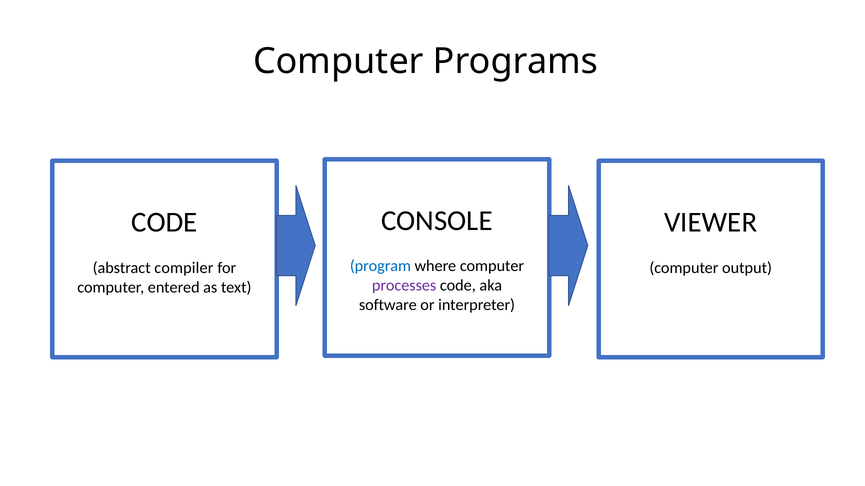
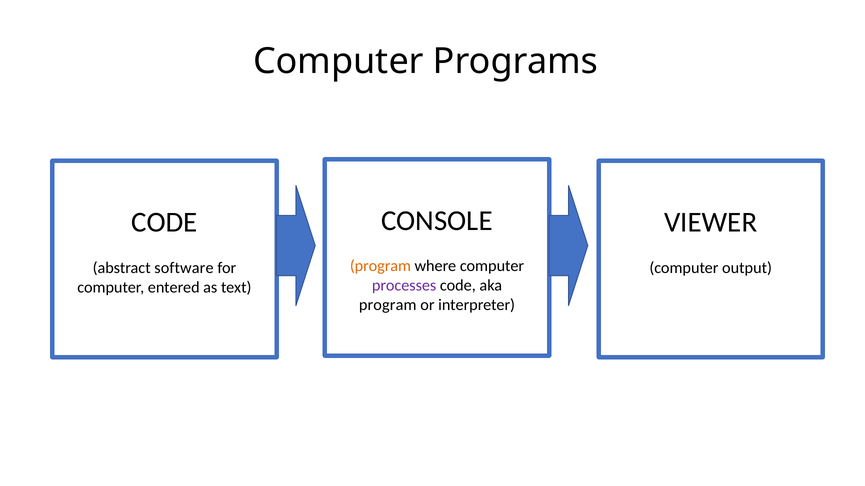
program at (380, 266) colour: blue -> orange
compiler: compiler -> software
software at (388, 305): software -> program
